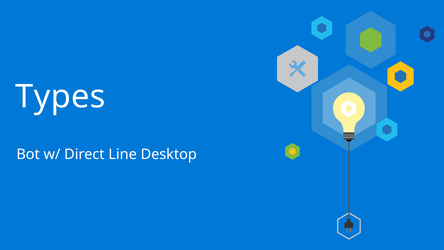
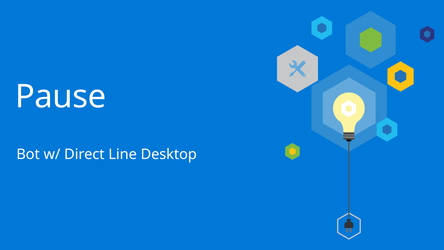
Types: Types -> Pause
